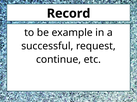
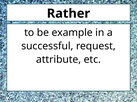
Record: Record -> Rather
continue: continue -> attribute
